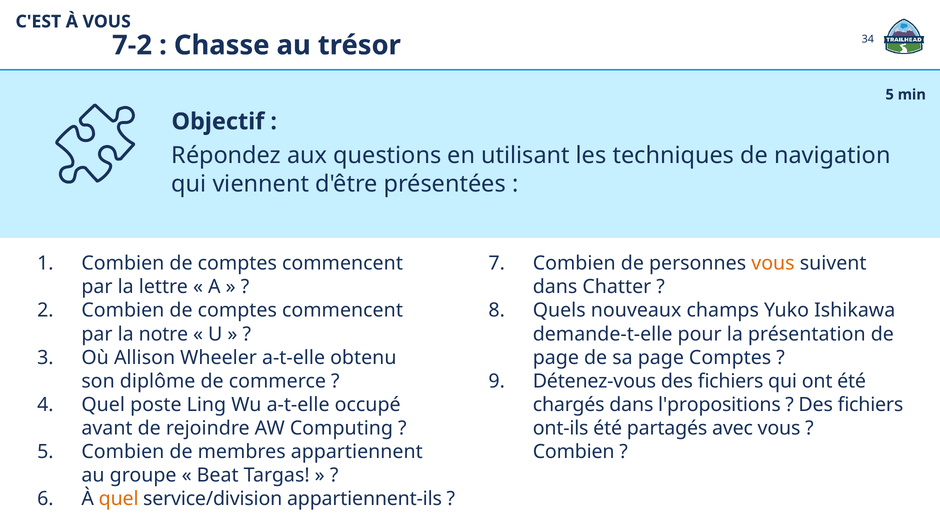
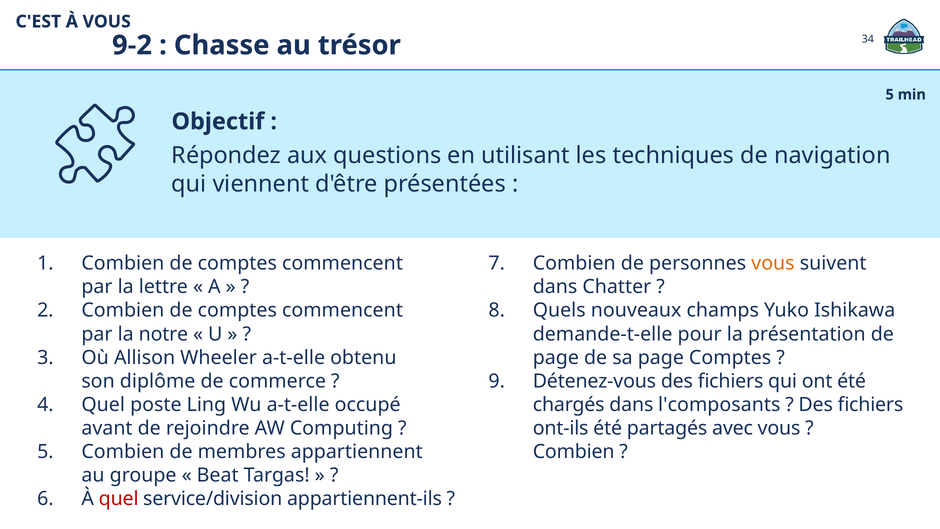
7-2: 7-2 -> 9-2
l'propositions: l'propositions -> l'composants
quel at (119, 498) colour: orange -> red
